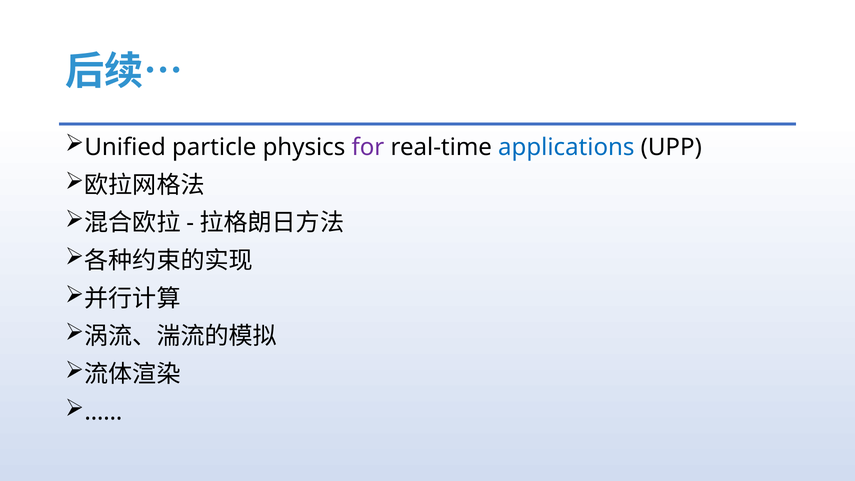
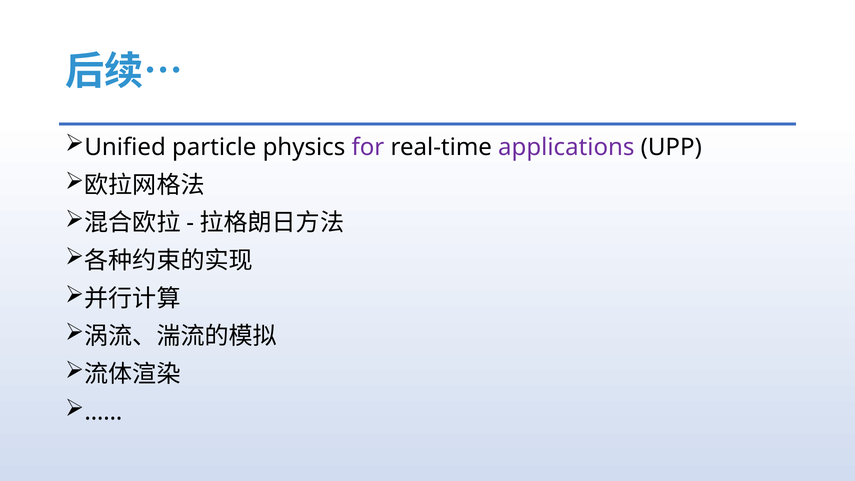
applications colour: blue -> purple
